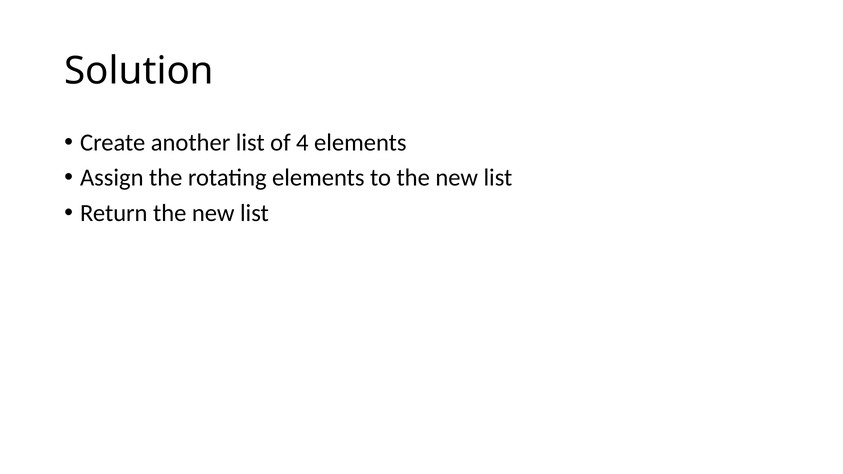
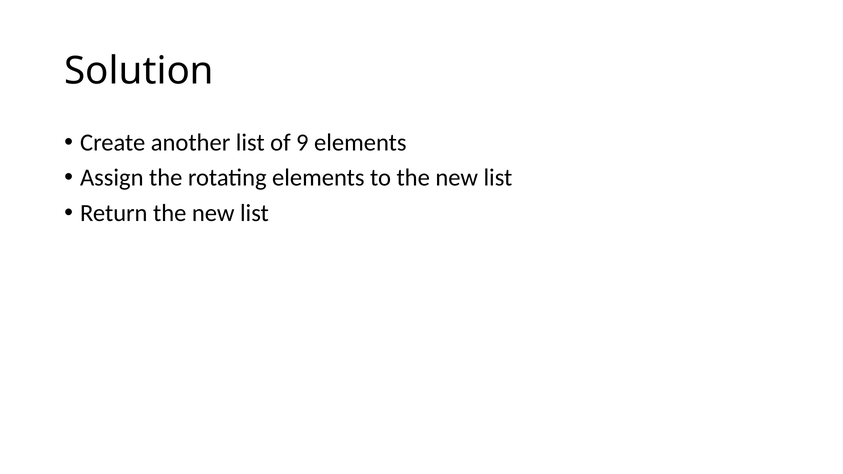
4: 4 -> 9
